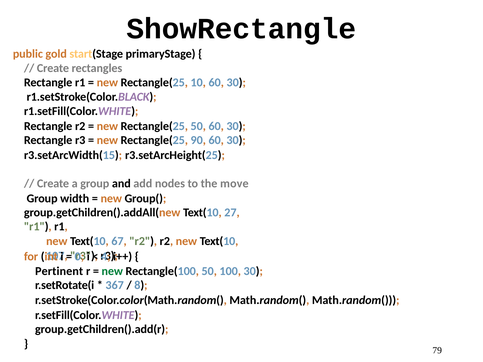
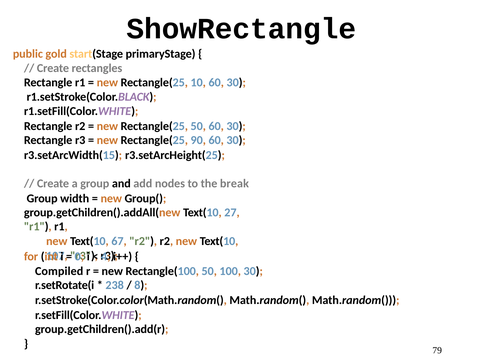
move: move -> break
Pertinent: Pertinent -> Compiled
new at (112, 271) colour: green -> black
367: 367 -> 238
